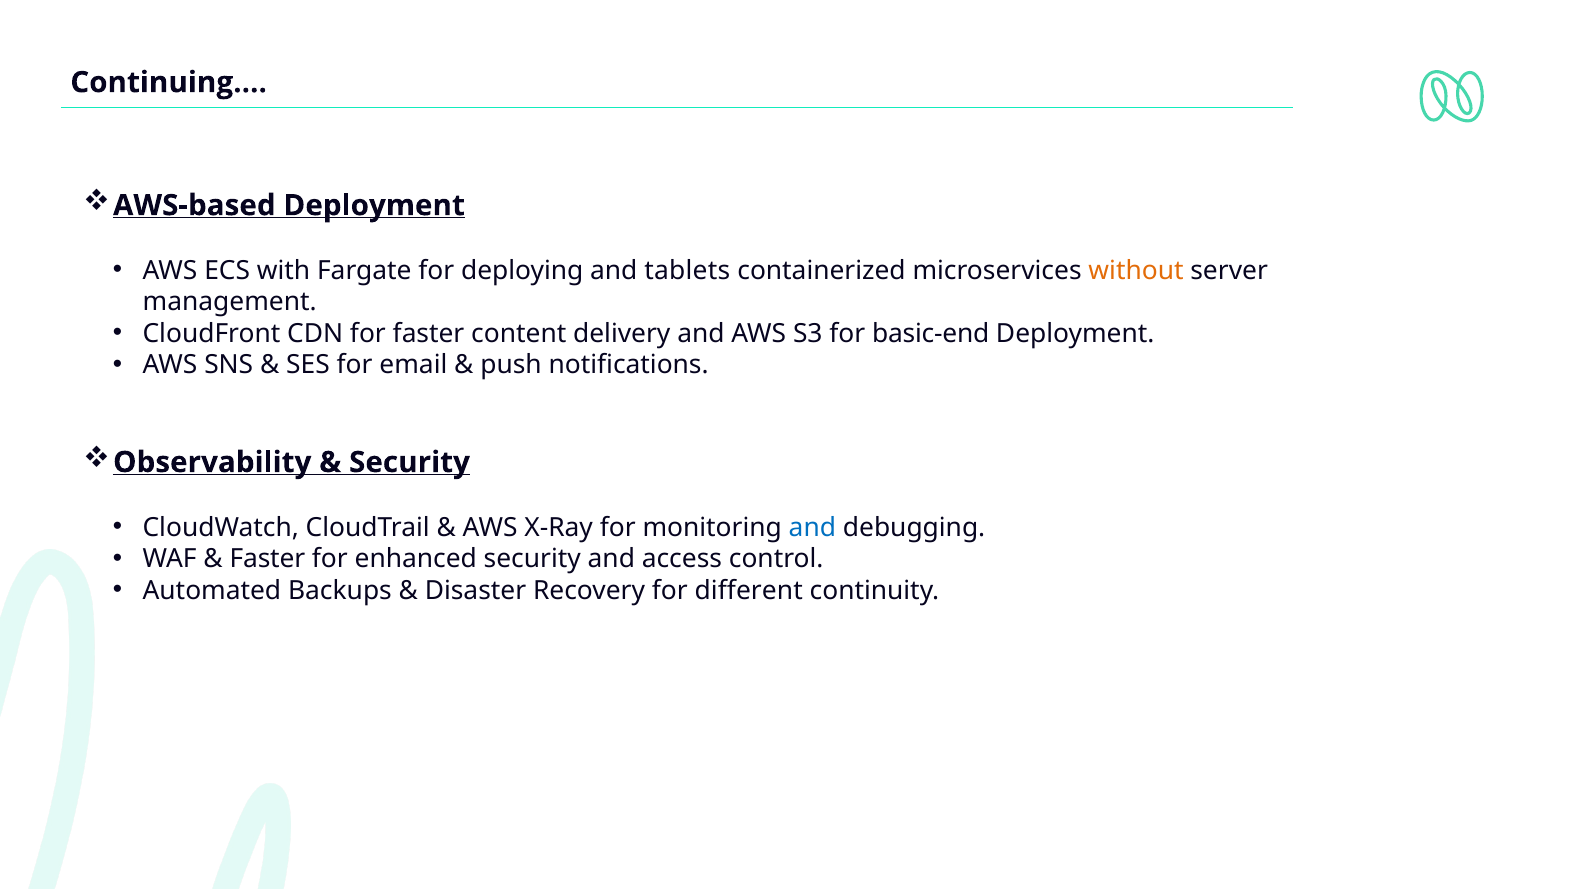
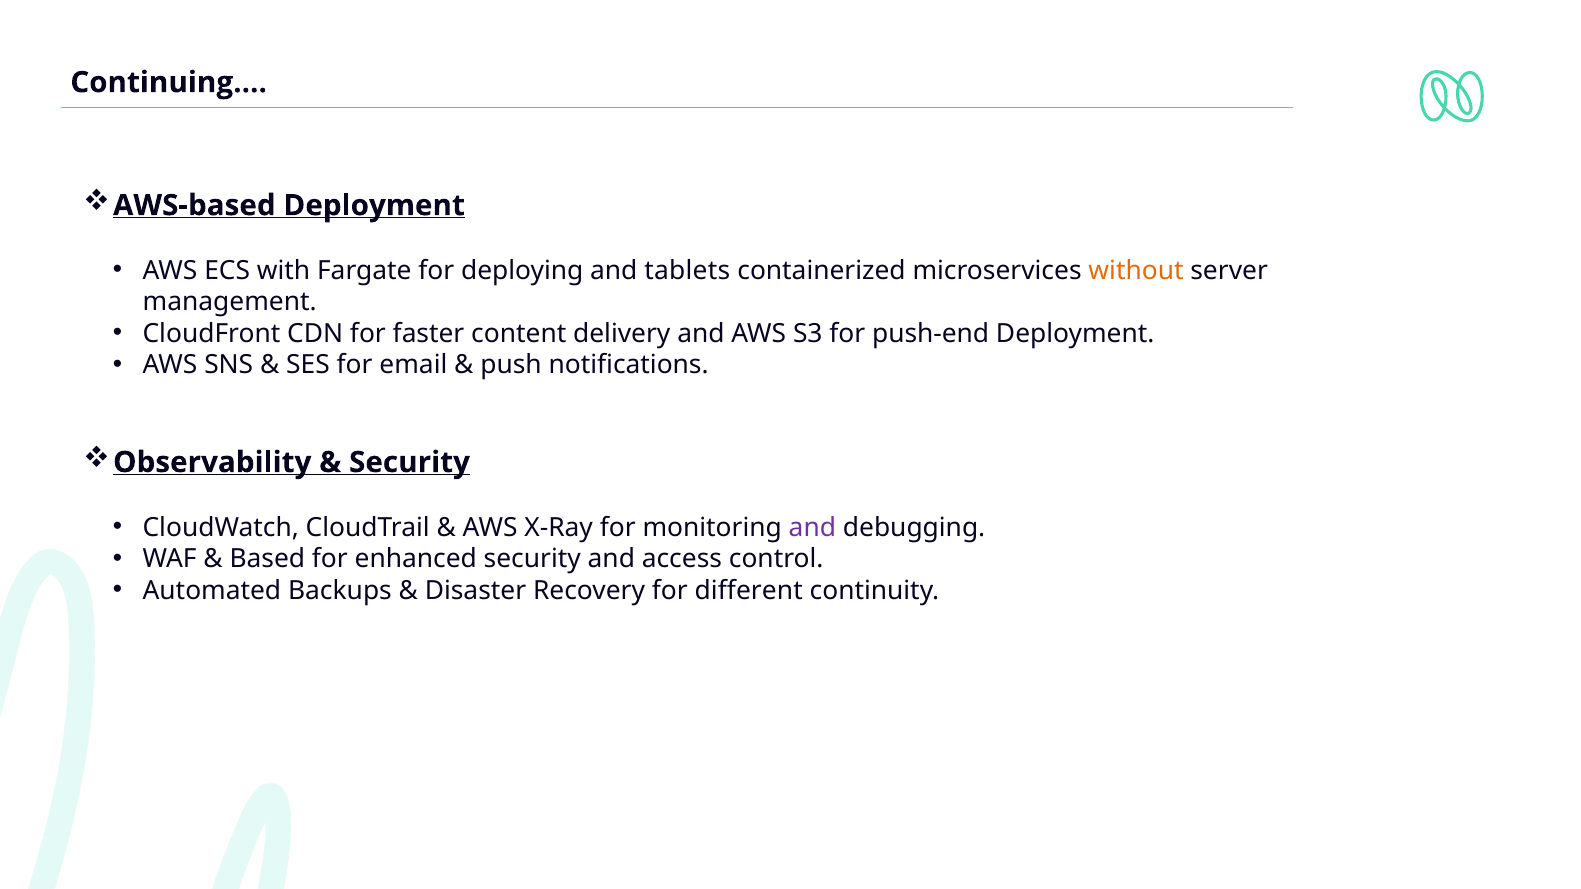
basic-end: basic-end -> push-end
and at (812, 528) colour: blue -> purple
Faster at (267, 559): Faster -> Based
